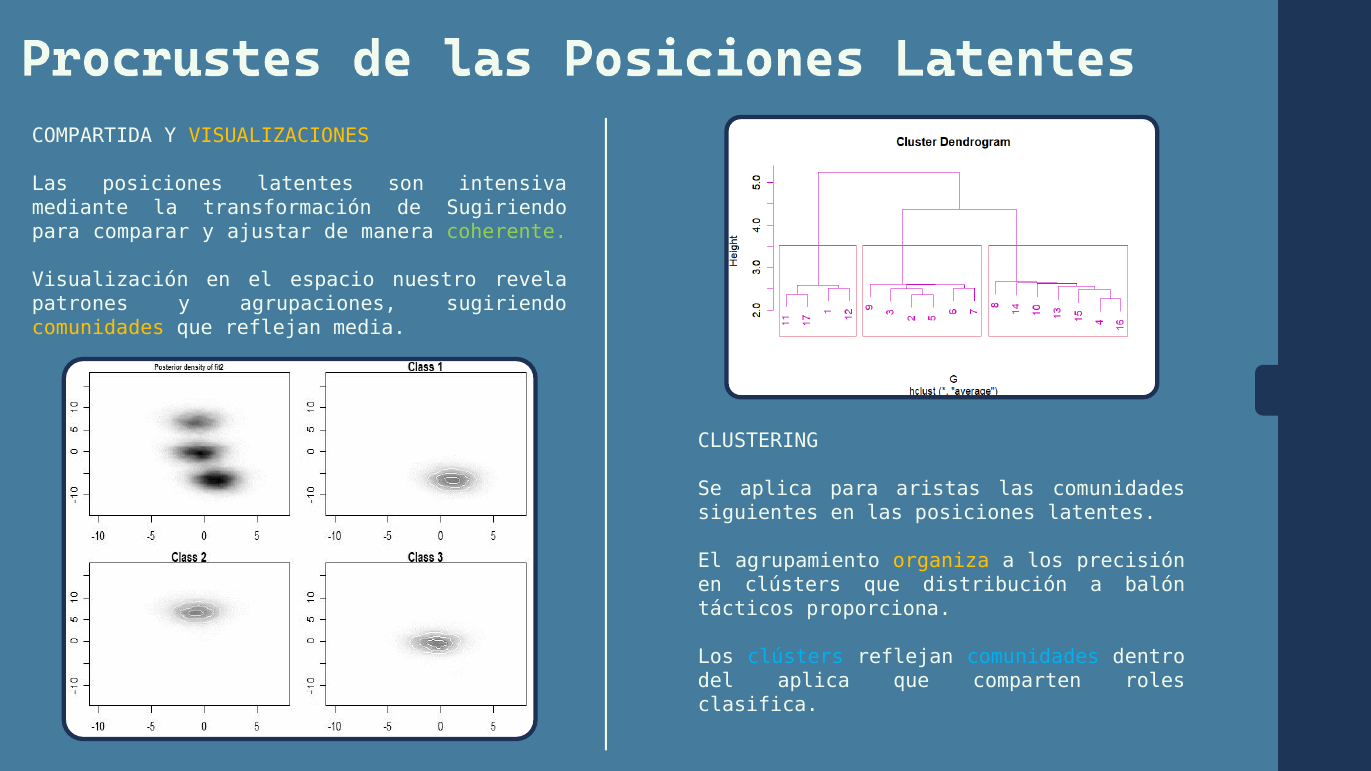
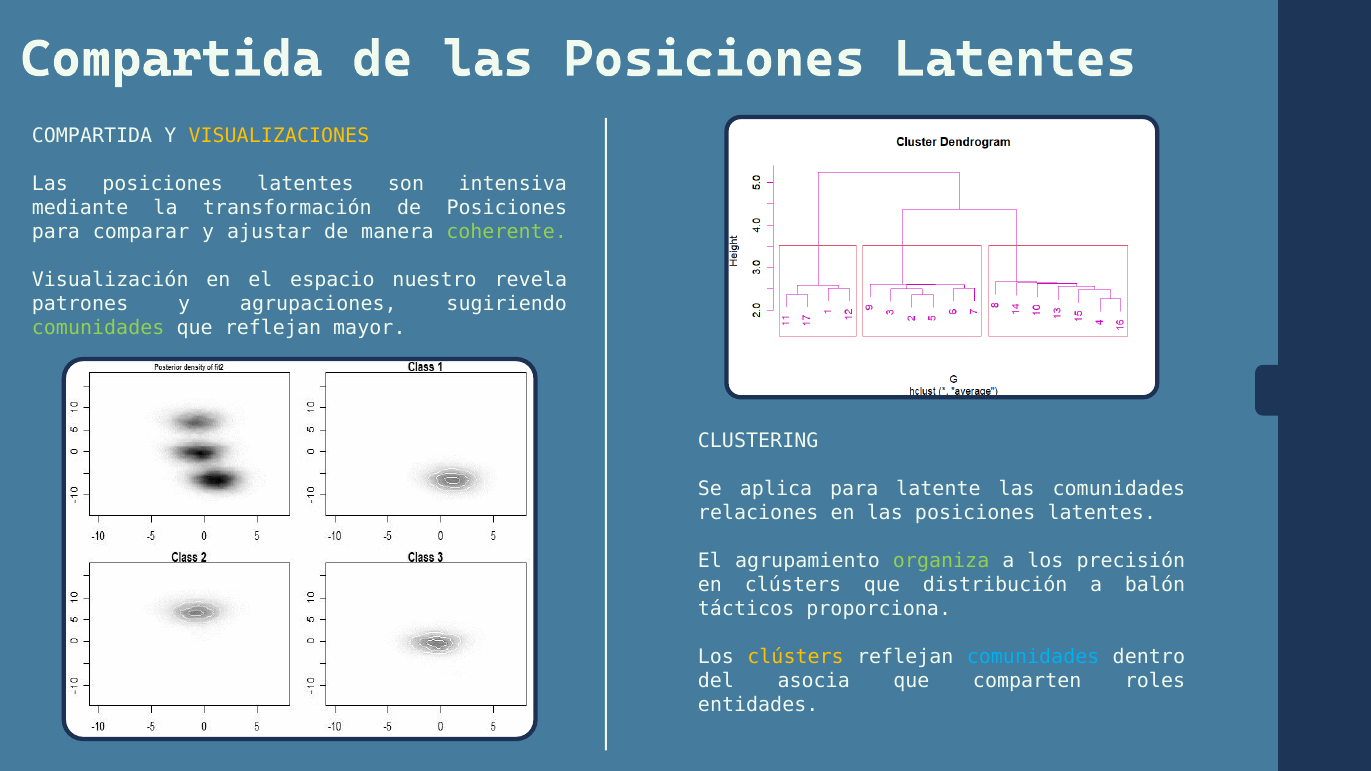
Procrustes at (172, 59): Procrustes -> Compartida
de Sugiriendo: Sugiriendo -> Posiciones
comunidades at (98, 328) colour: yellow -> light green
media: media -> mayor
aristas: aristas -> latente
siguientes: siguientes -> relaciones
organiza colour: yellow -> light green
clústers at (796, 657) colour: light blue -> yellow
del aplica: aplica -> asocia
clasifica: clasifica -> entidades
